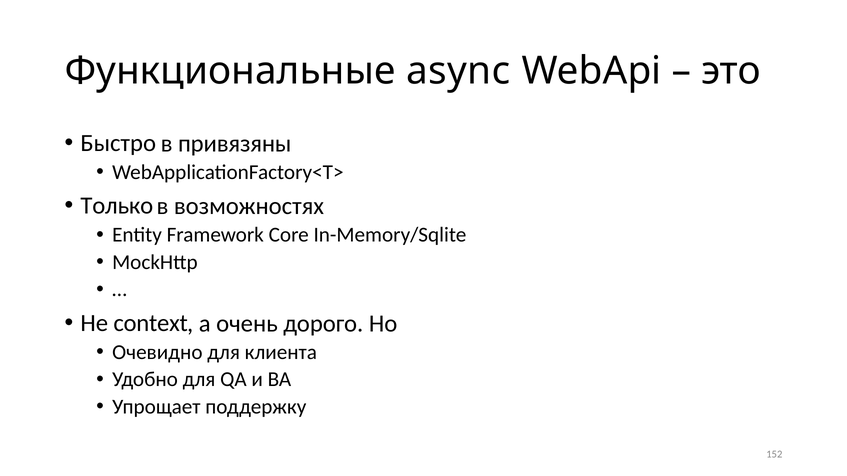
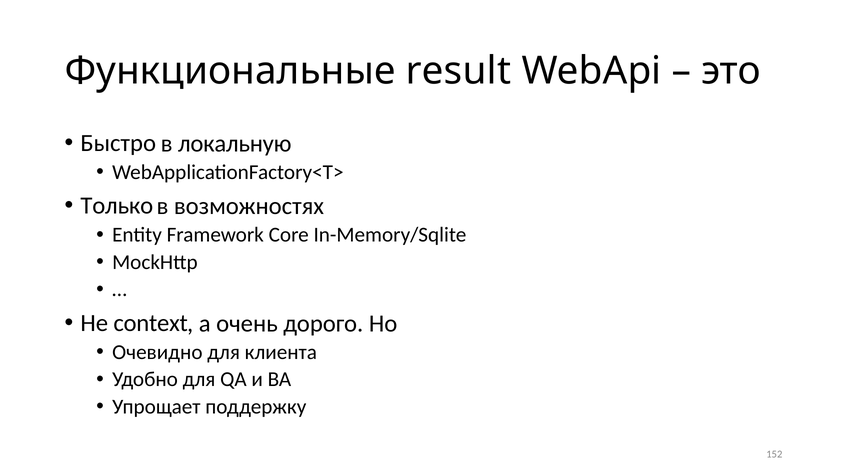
async: async -> result
привязяны: привязяны -> локальную
